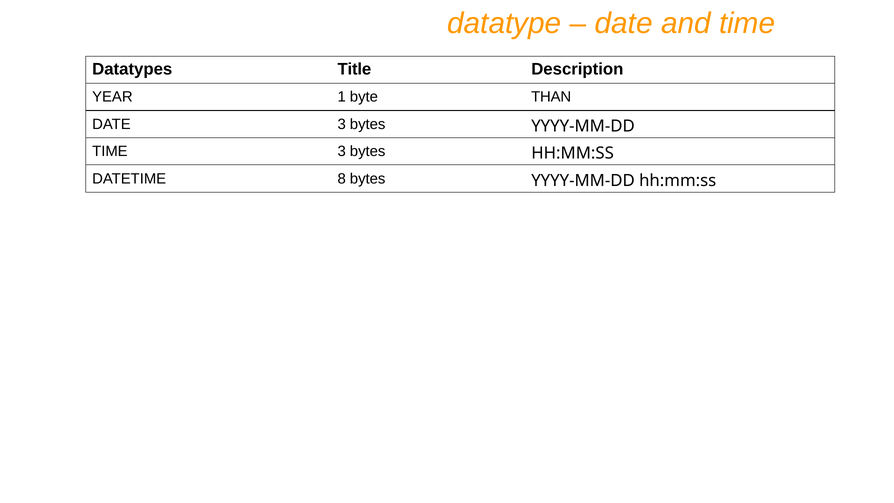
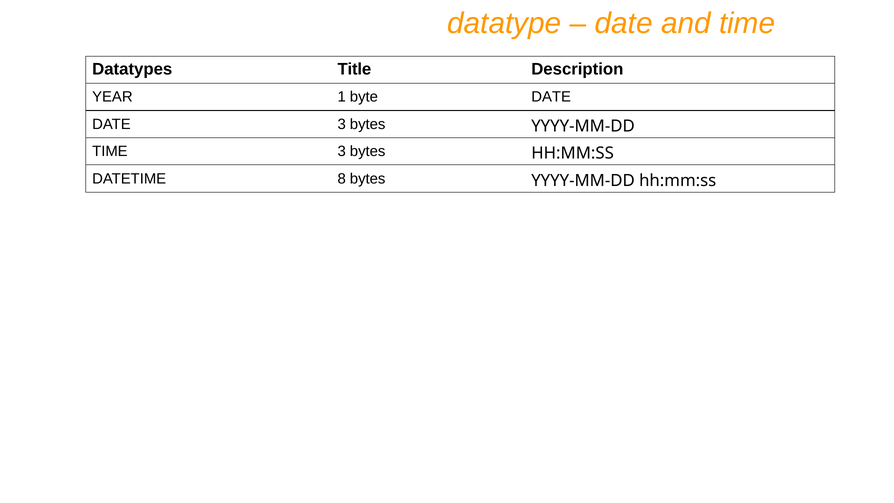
byte THAN: THAN -> DATE
